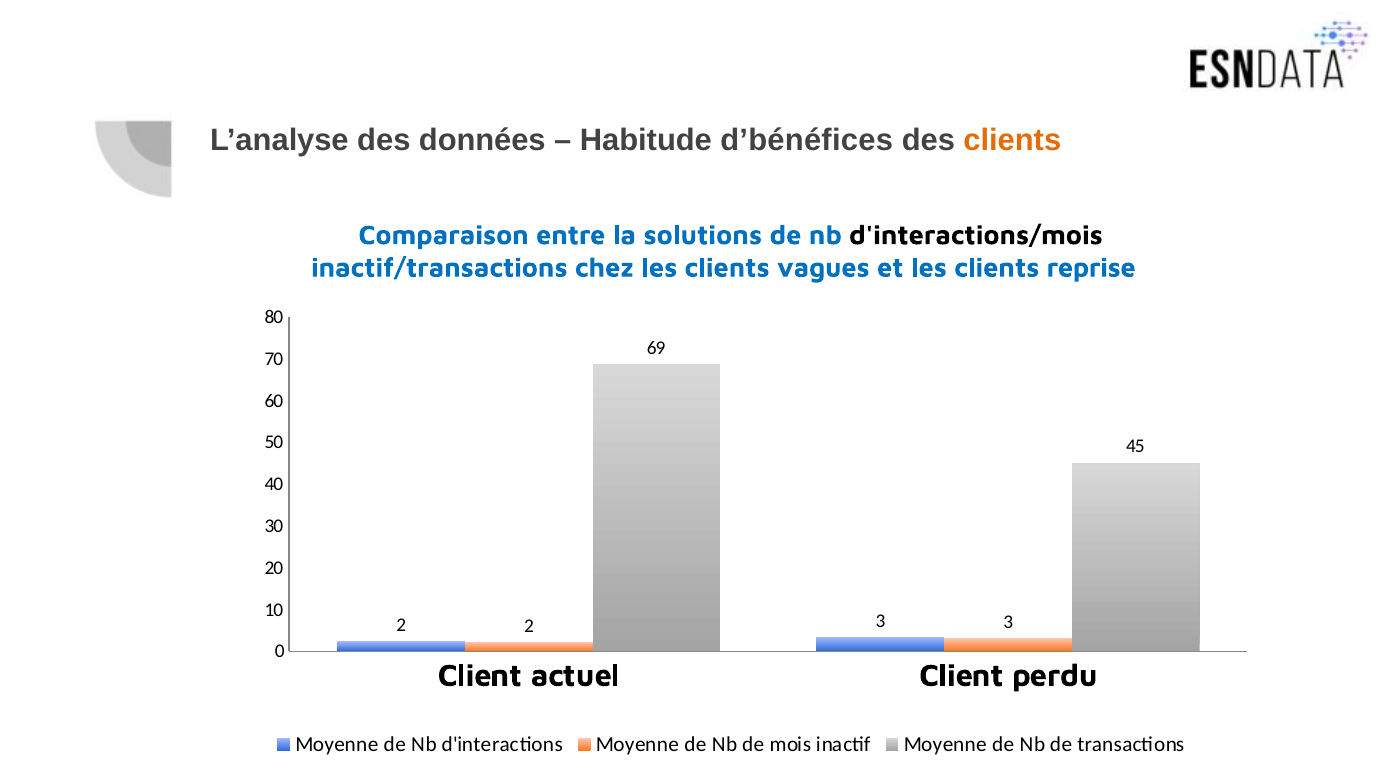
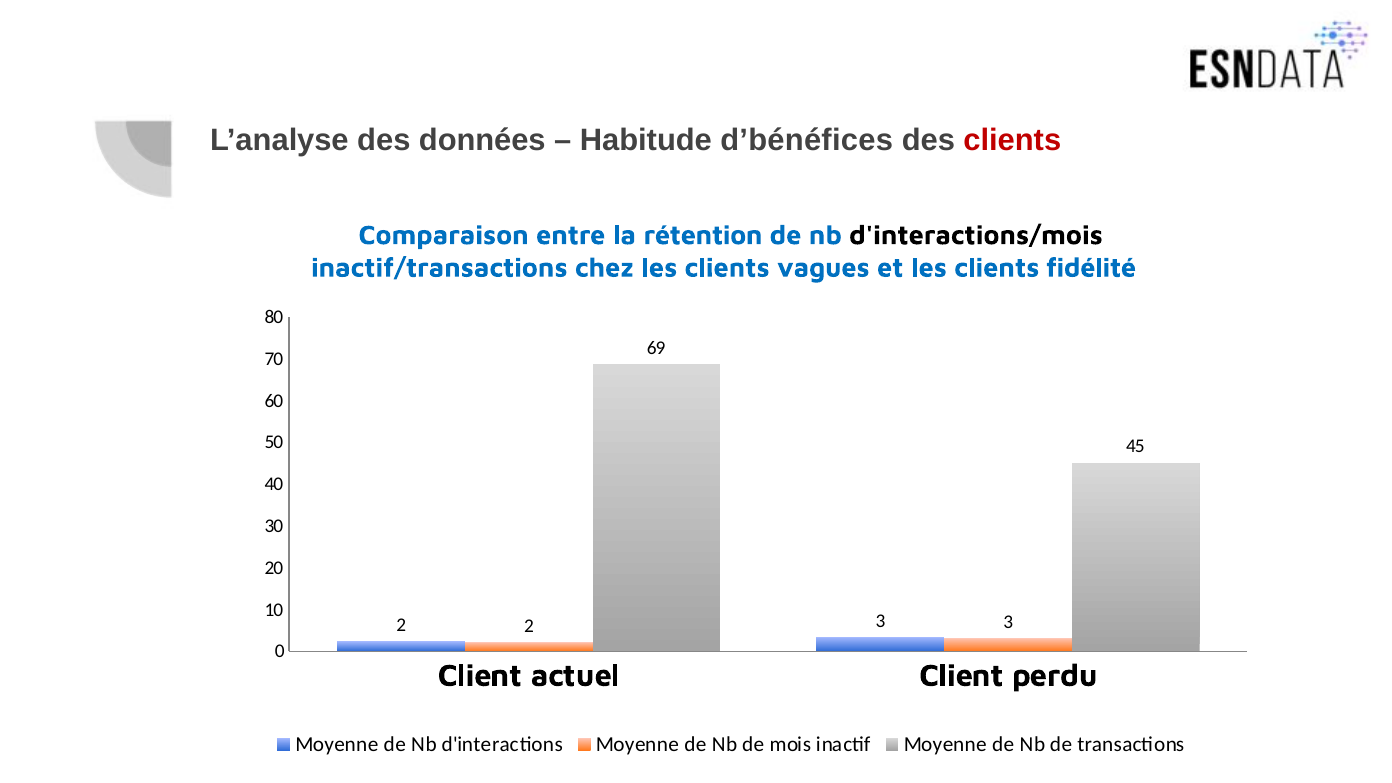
clients at (1012, 141) colour: orange -> red
solutions: solutions -> rétention
reprise: reprise -> fidélité
